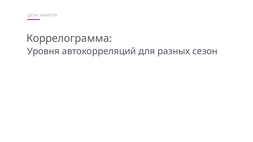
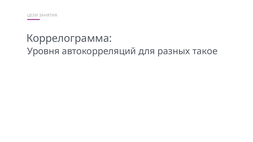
сезон: сезон -> такое
